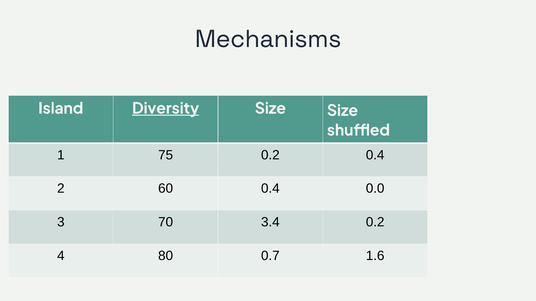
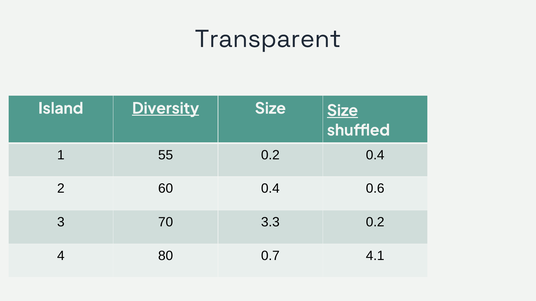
Mechanisms: Mechanisms -> Transparent
Size at (342, 111) underline: none -> present
75: 75 -> 55
0.0: 0.0 -> 0.6
3.4: 3.4 -> 3.3
1.6: 1.6 -> 4.1
